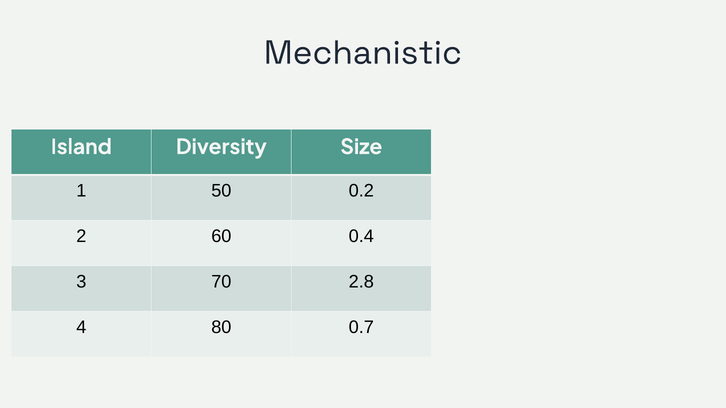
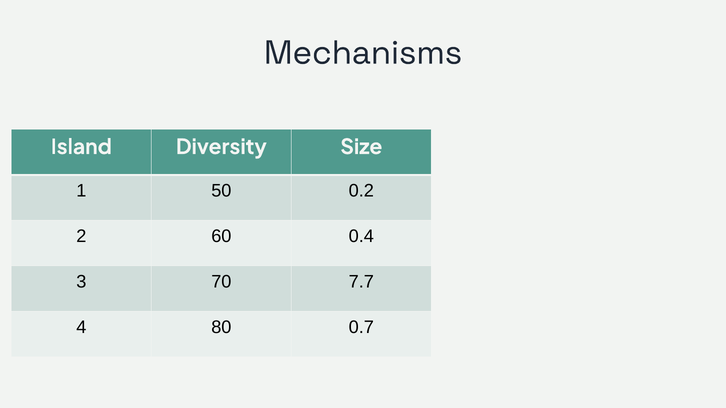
Mechanistic: Mechanistic -> Mechanisms
2.8: 2.8 -> 7.7
